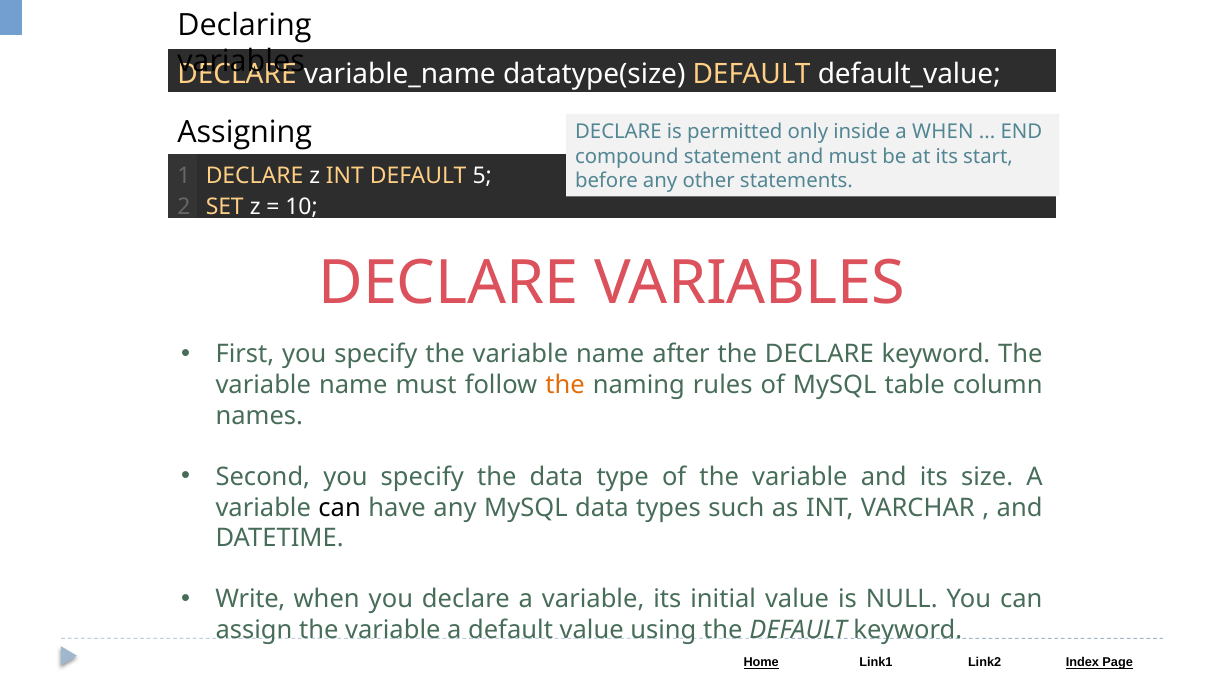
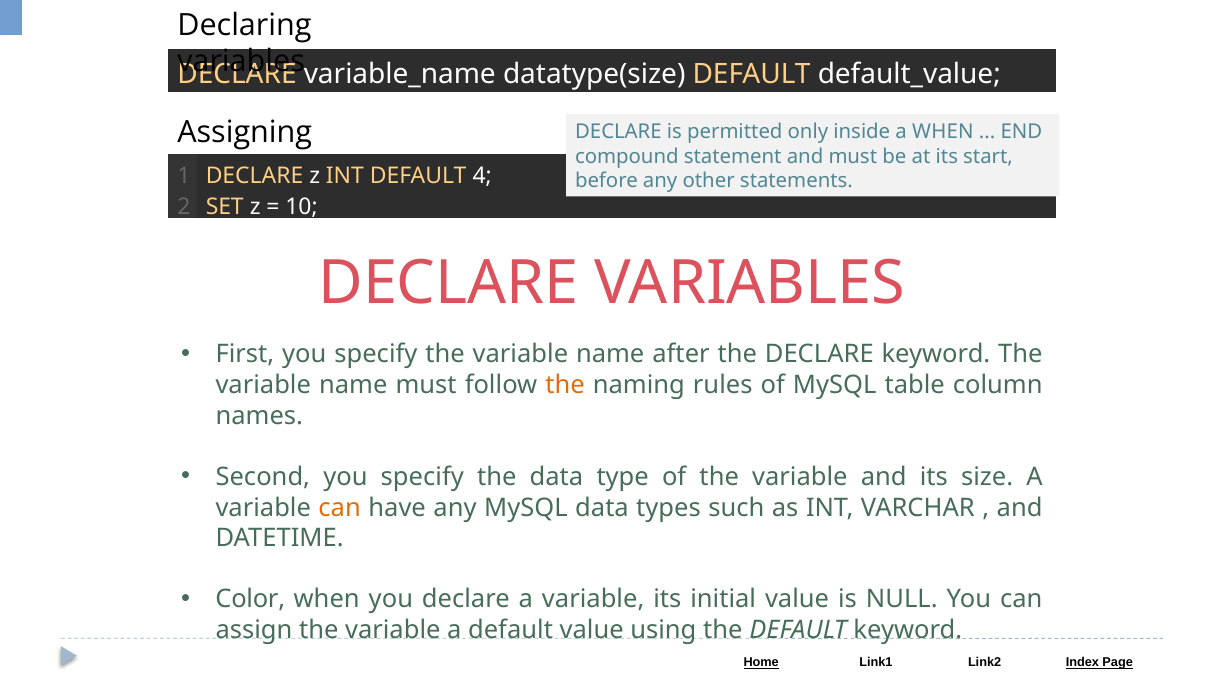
5: 5 -> 4
can at (340, 507) colour: black -> orange
Write: Write -> Color
